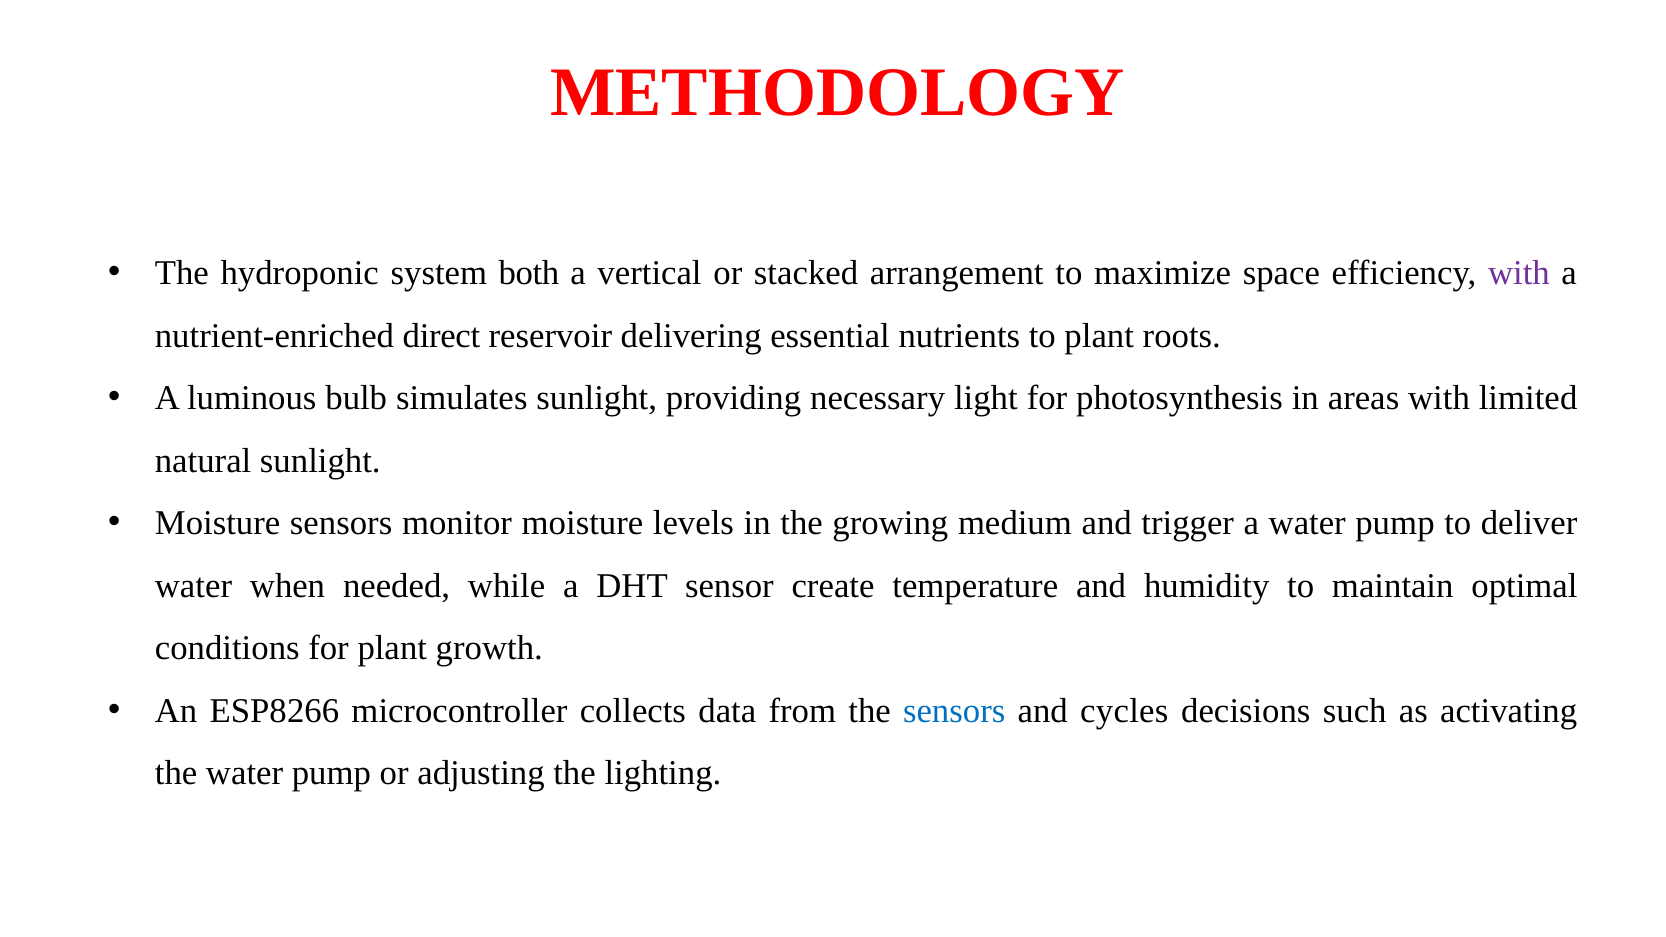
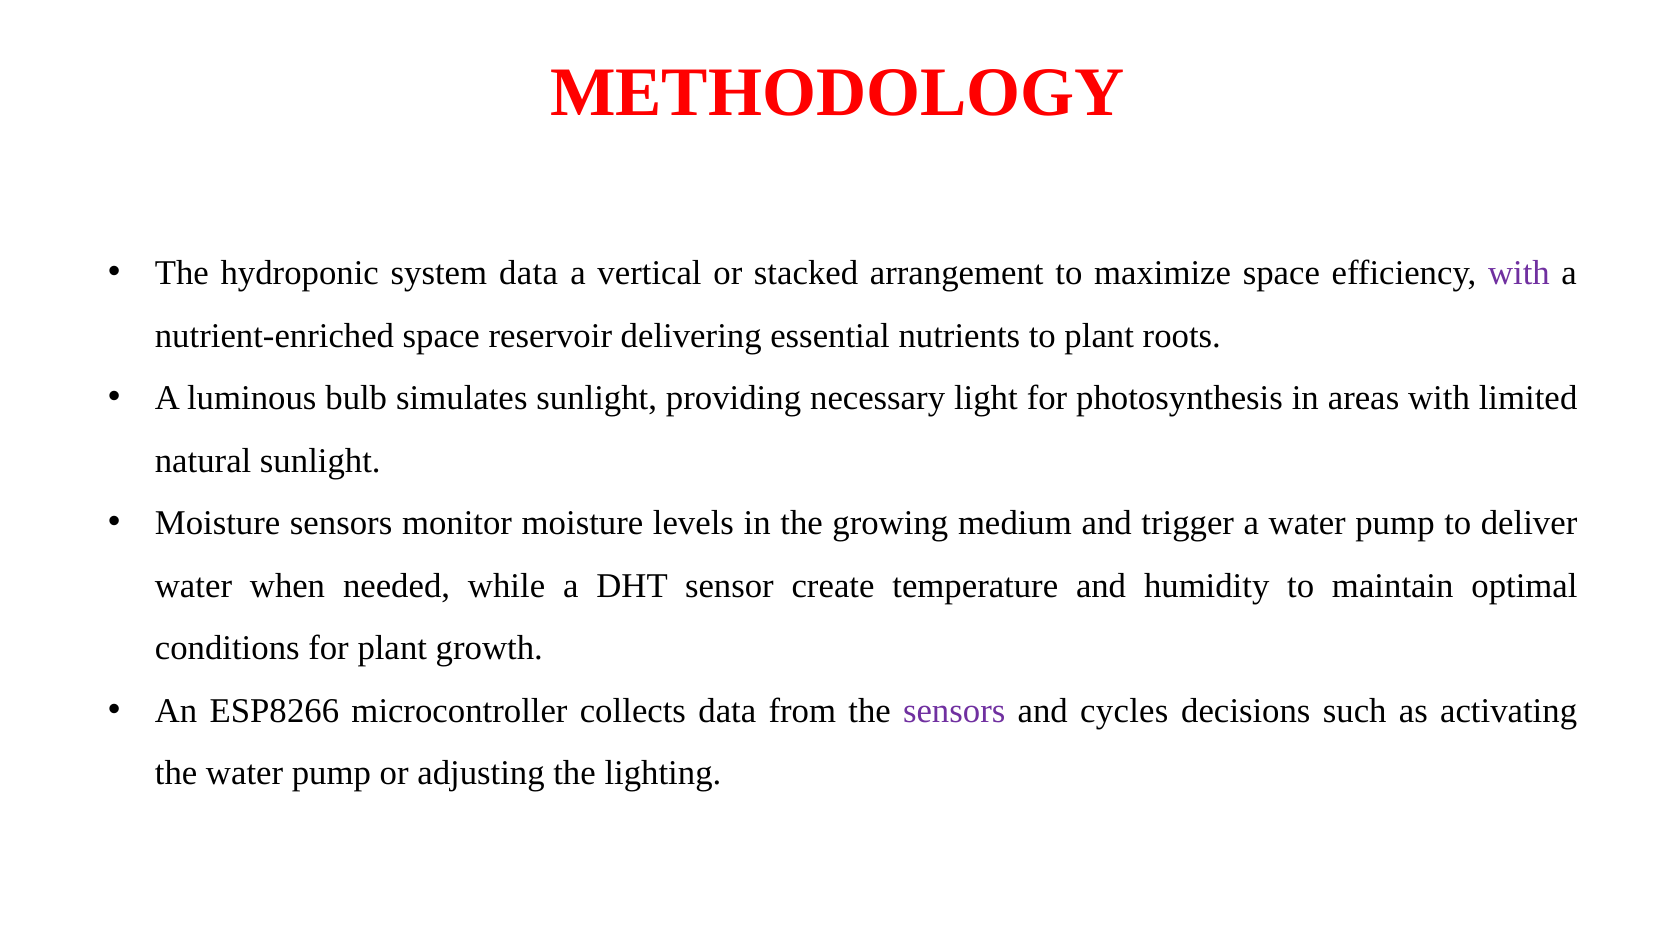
system both: both -> data
nutrient-enriched direct: direct -> space
sensors at (954, 711) colour: blue -> purple
